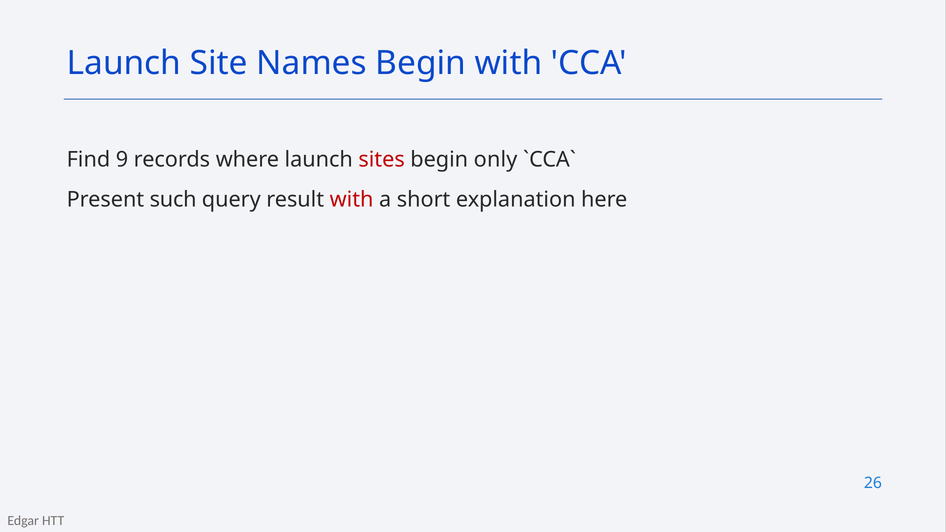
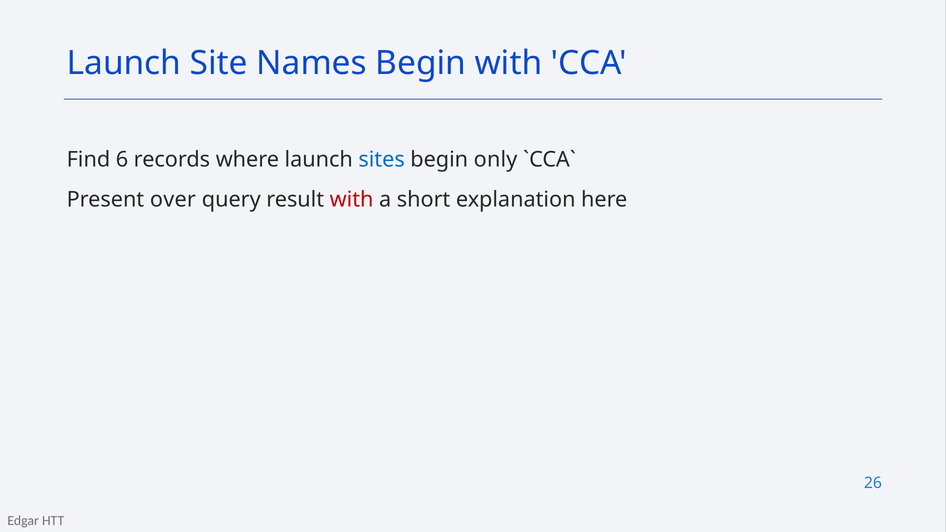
9: 9 -> 6
sites colour: red -> blue
such: such -> over
